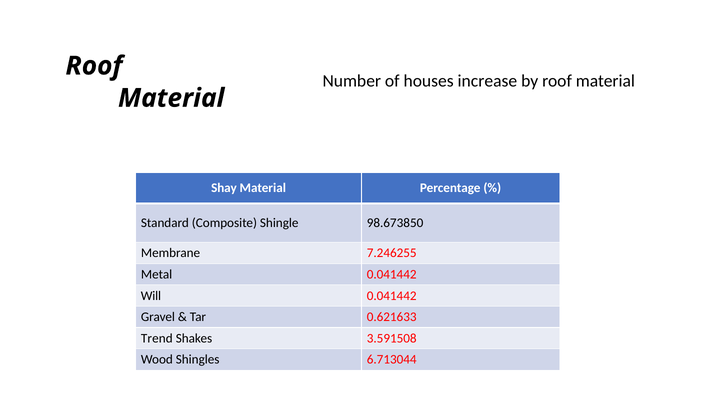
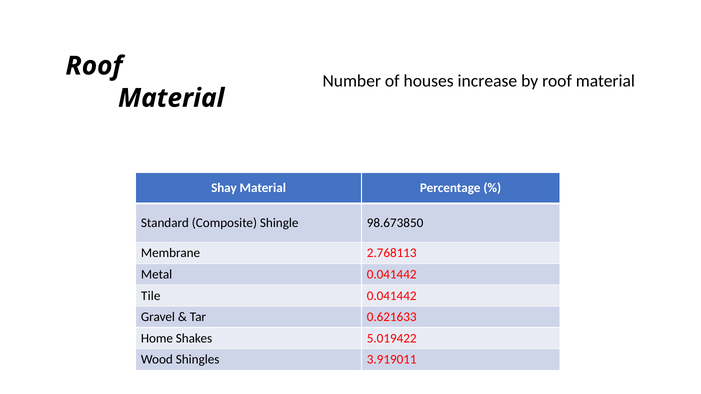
7.246255: 7.246255 -> 2.768113
Will: Will -> Tile
Trend: Trend -> Home
3.591508: 3.591508 -> 5.019422
6.713044: 6.713044 -> 3.919011
